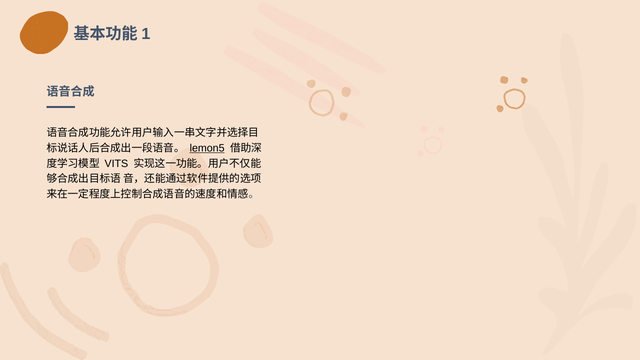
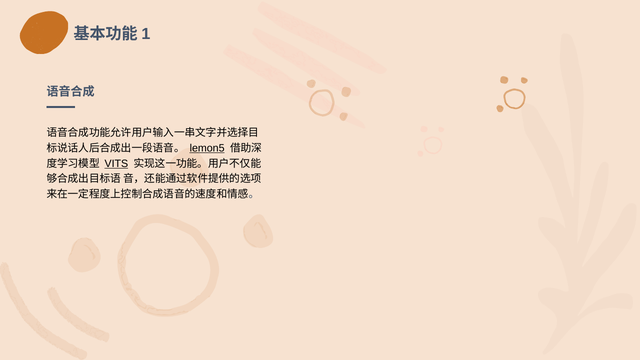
VITS underline: none -> present
